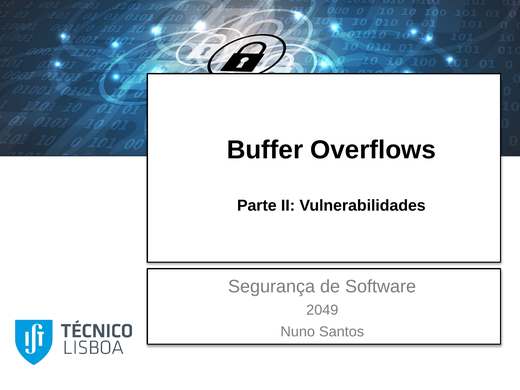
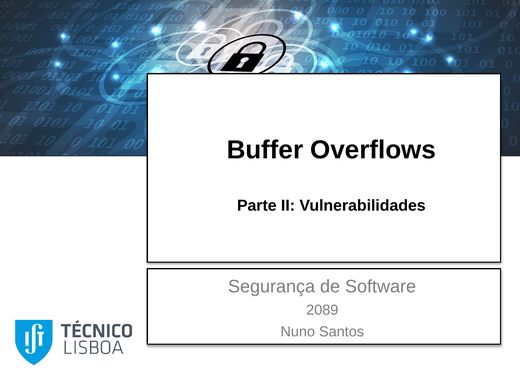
2049: 2049 -> 2089
